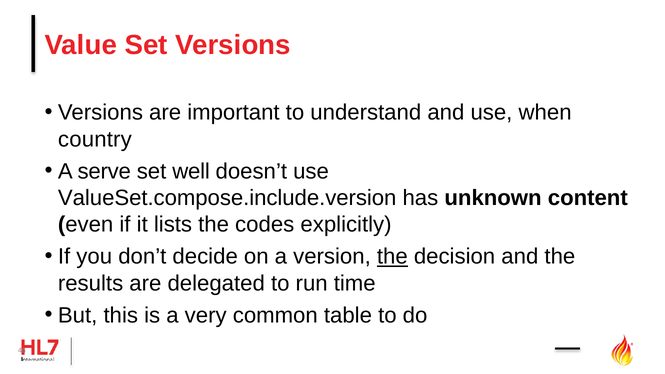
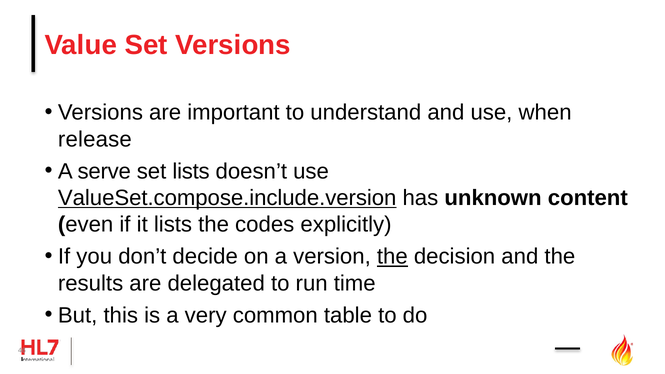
country: country -> release
set well: well -> lists
ValueSet.compose.include.version underline: none -> present
